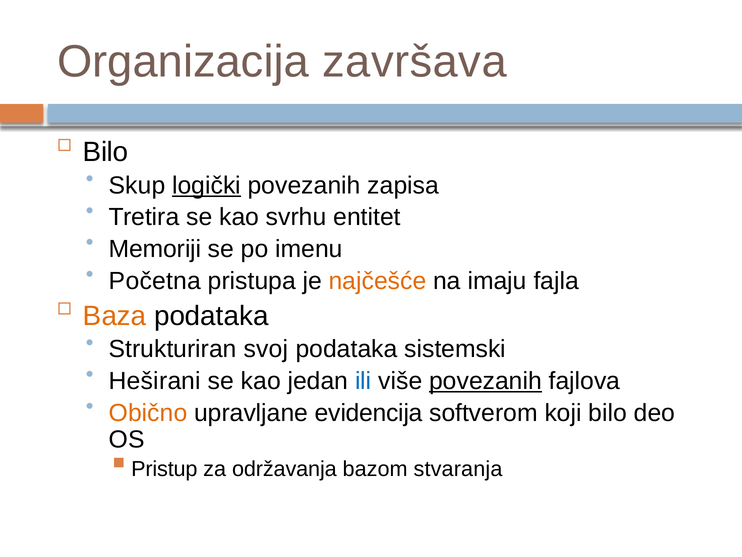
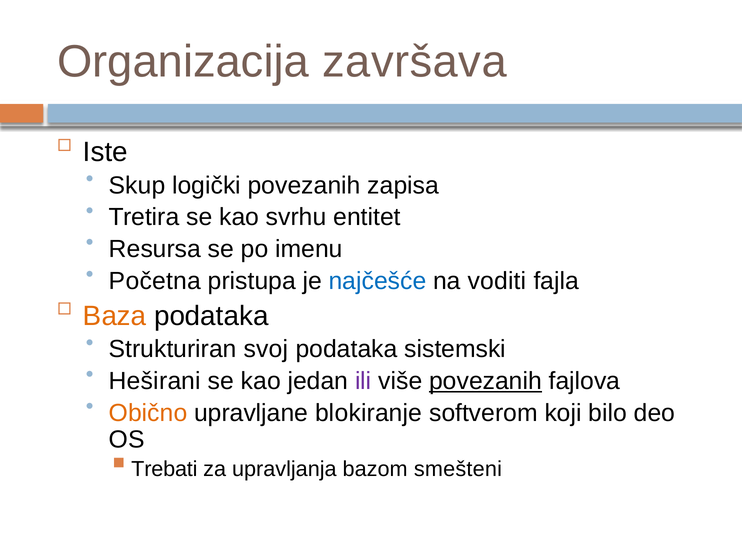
Bilo at (106, 152): Bilo -> Iste
logički underline: present -> none
Memoriji: Memoriji -> Resursa
najčešće colour: orange -> blue
imaju: imaju -> voditi
ili colour: blue -> purple
evidencija: evidencija -> blokiranje
Pristup: Pristup -> Trebati
održavanja: održavanja -> upravljanja
stvaranja: stvaranja -> smešteni
